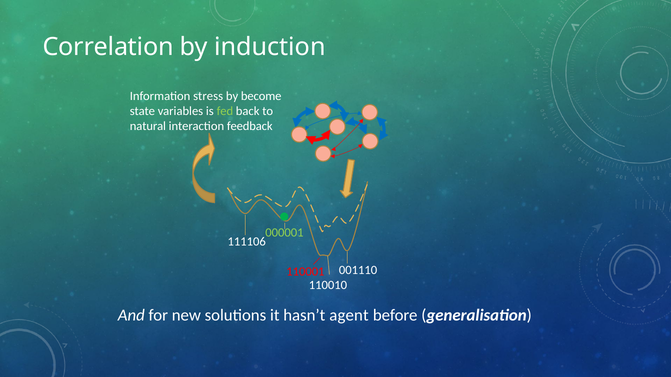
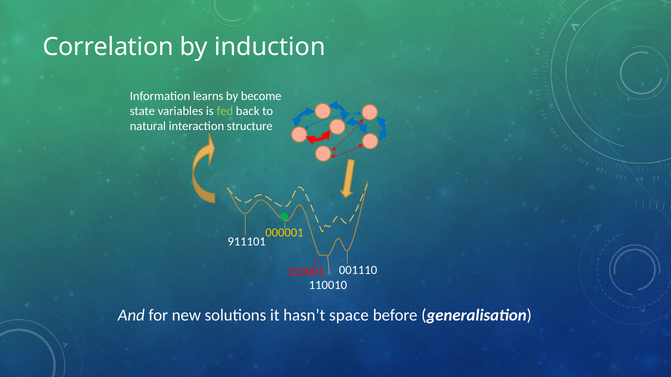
stress: stress -> learns
feedback: feedback -> structure
000001 colour: light green -> yellow
111106: 111106 -> 911101
agent: agent -> space
